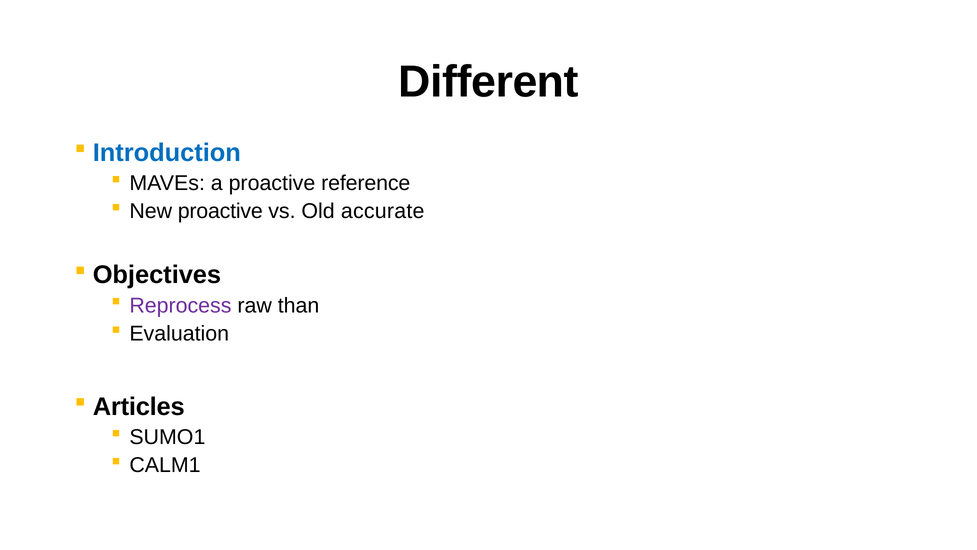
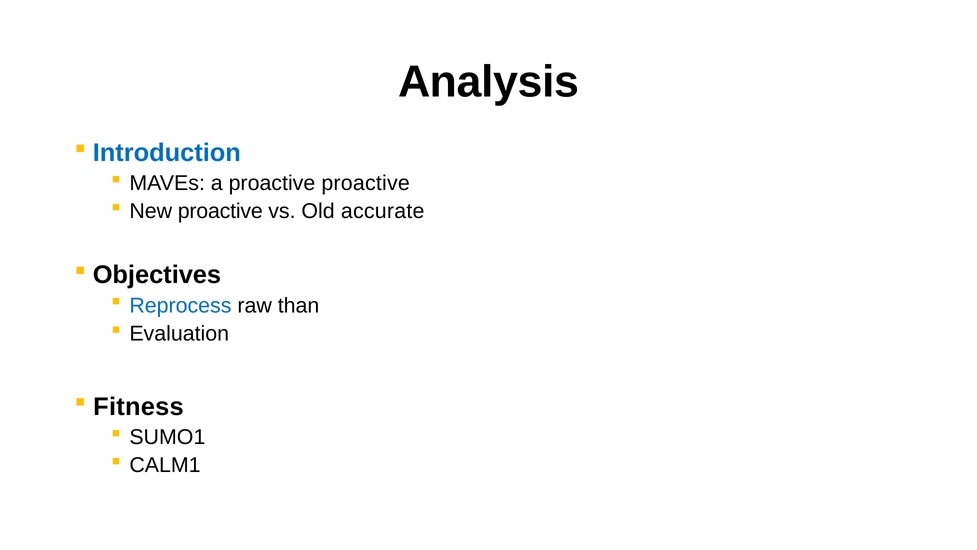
Different: Different -> Analysis
proactive reference: reference -> proactive
Reprocess colour: purple -> blue
Articles: Articles -> Fitness
